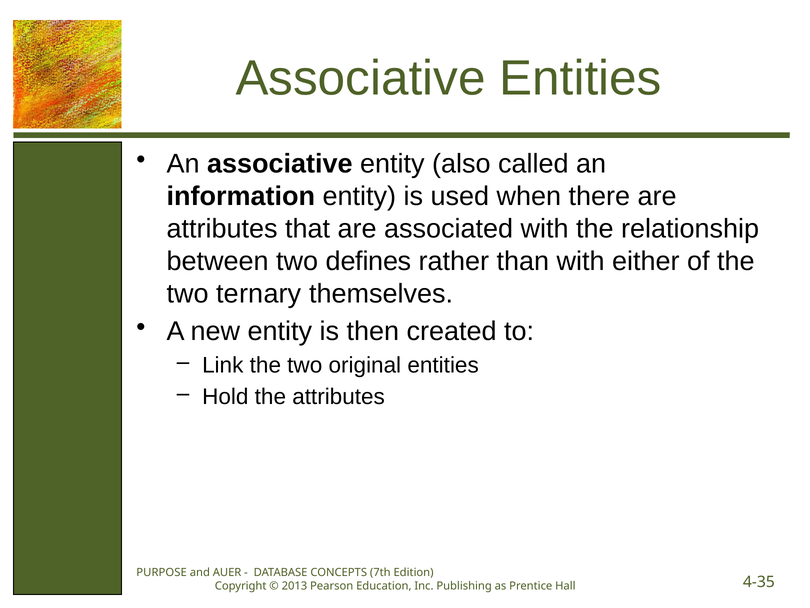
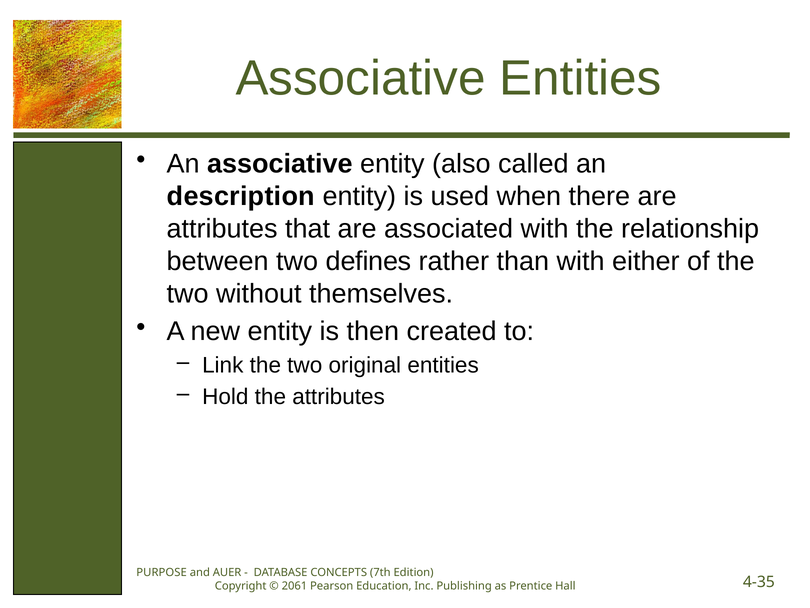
information: information -> description
ternary: ternary -> without
2013: 2013 -> 2061
